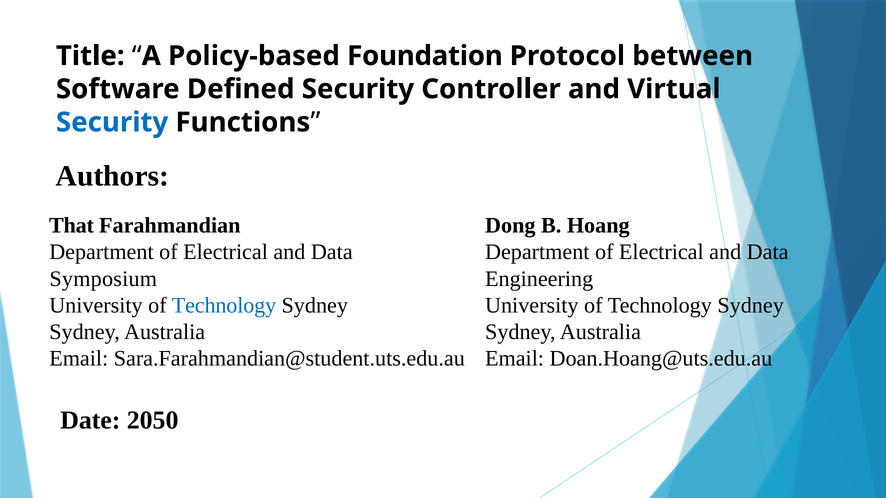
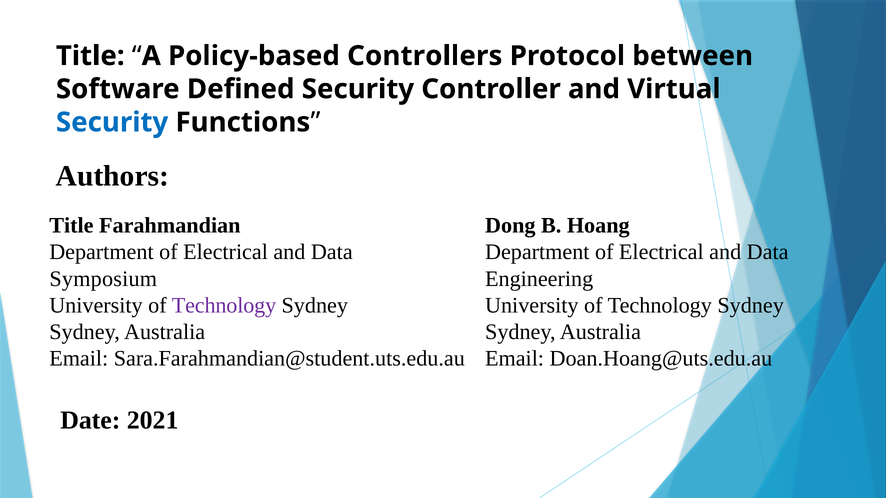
Foundation: Foundation -> Controllers
That at (72, 226): That -> Title
Technology at (224, 306) colour: blue -> purple
2050: 2050 -> 2021
